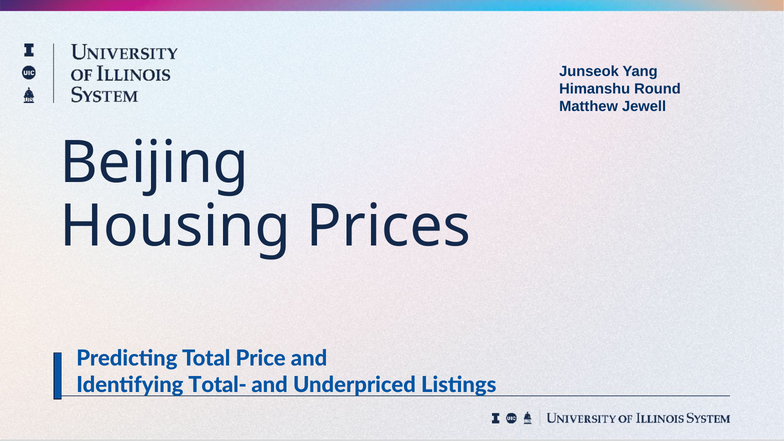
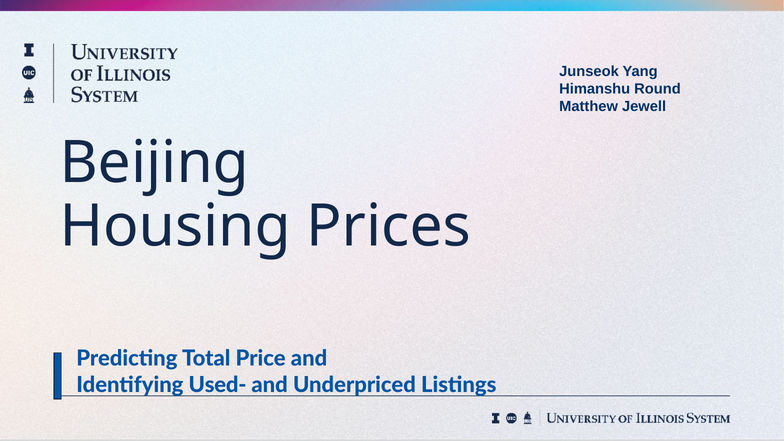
Total-: Total- -> Used-
